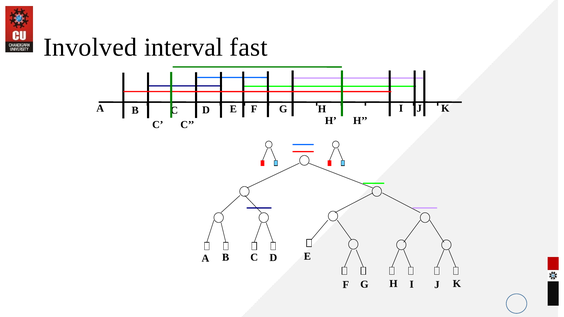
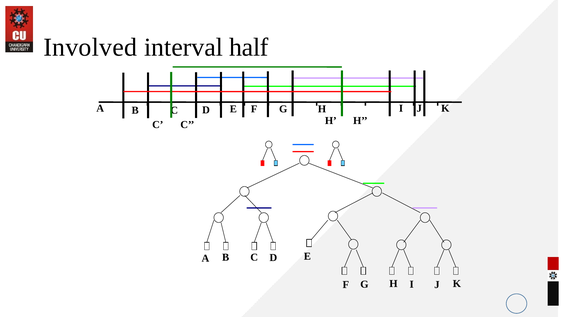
fast: fast -> half
